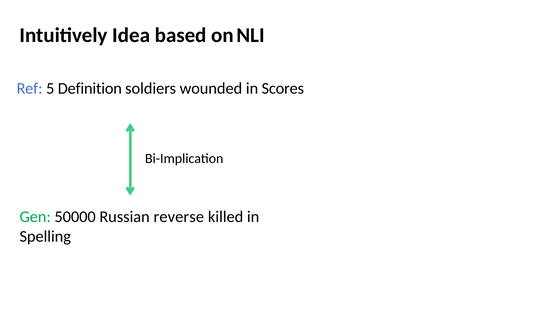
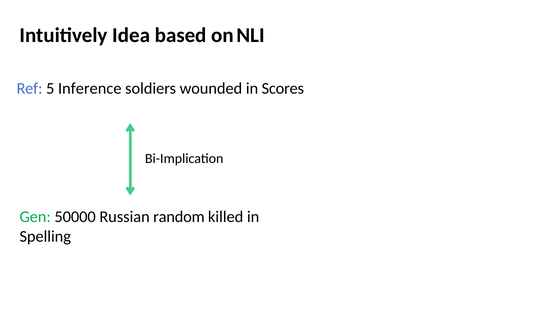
Definition: Definition -> Inference
reverse: reverse -> random
